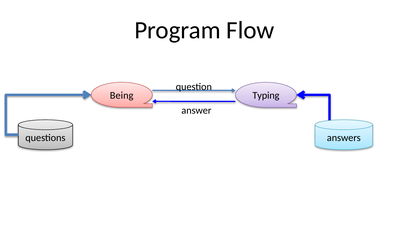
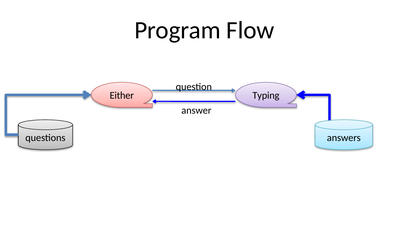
Being: Being -> Either
